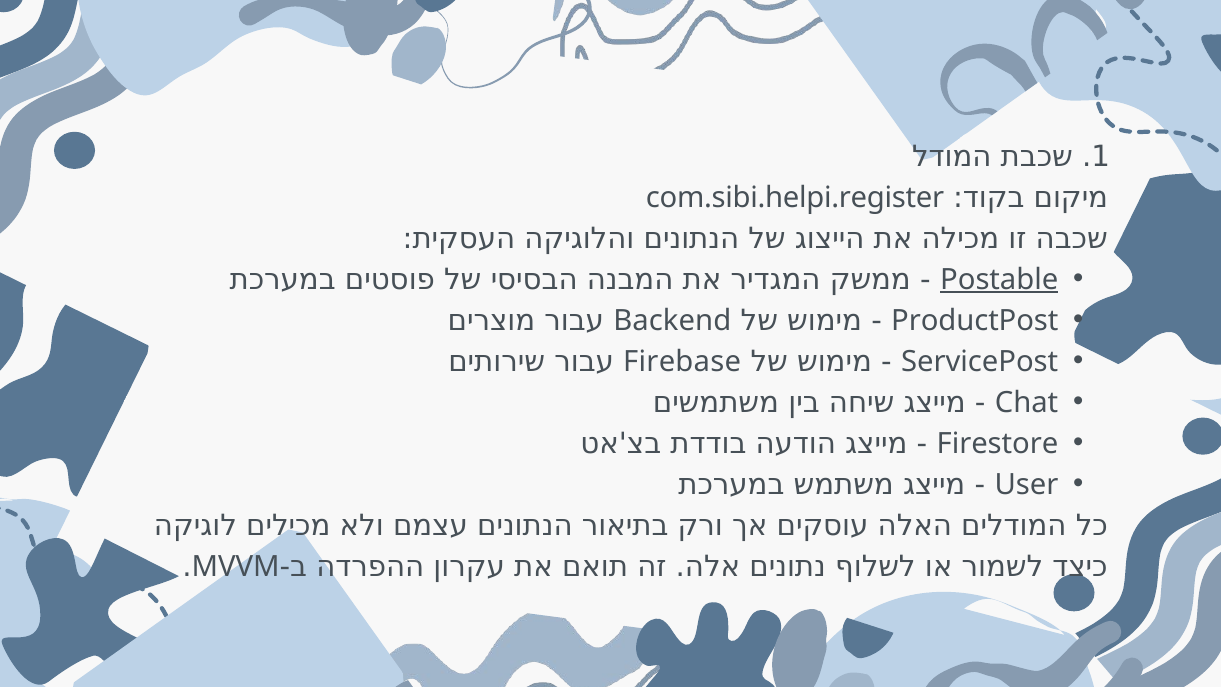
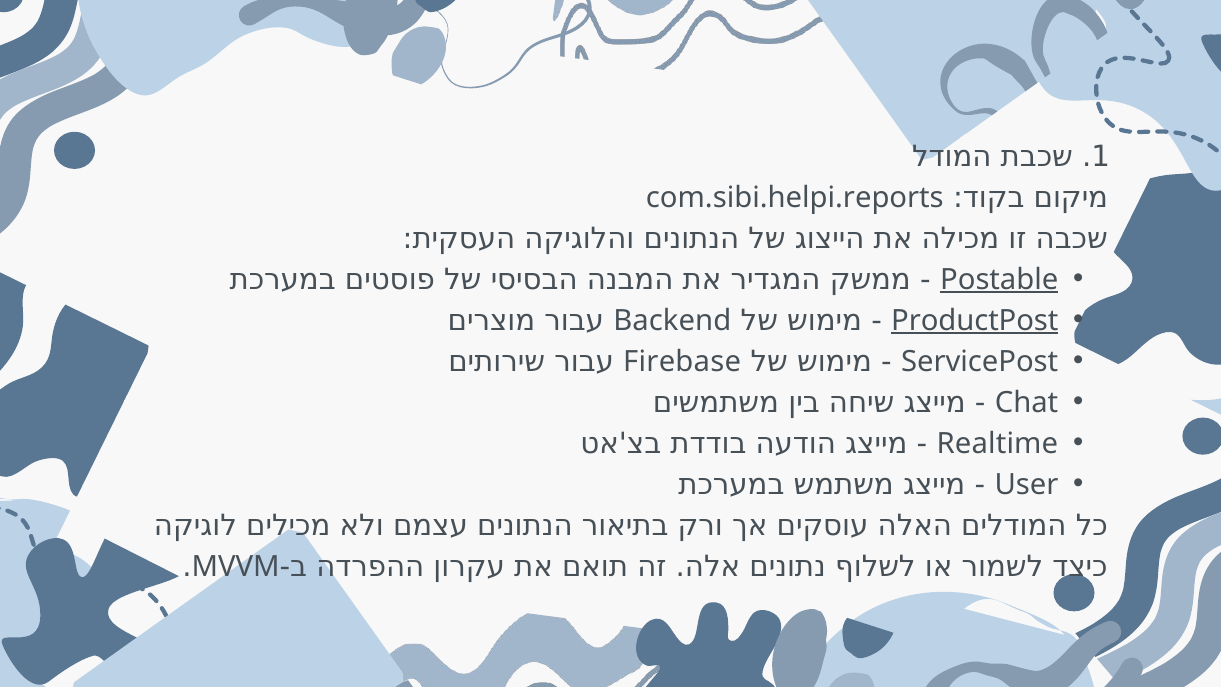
com.sibi.helpi.register: com.sibi.helpi.register -> com.sibi.helpi.reports
ProductPost underline: none -> present
Firestore: Firestore -> Realtime
